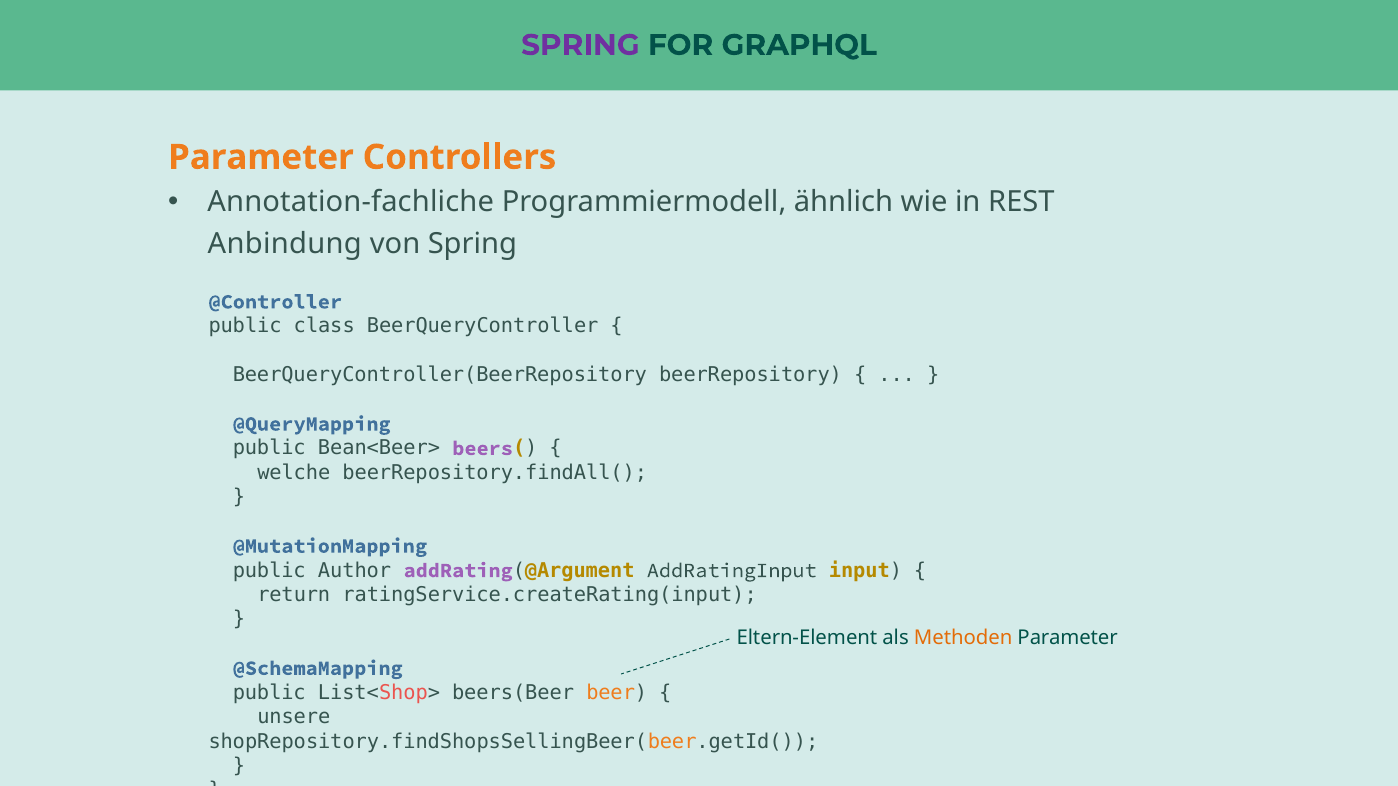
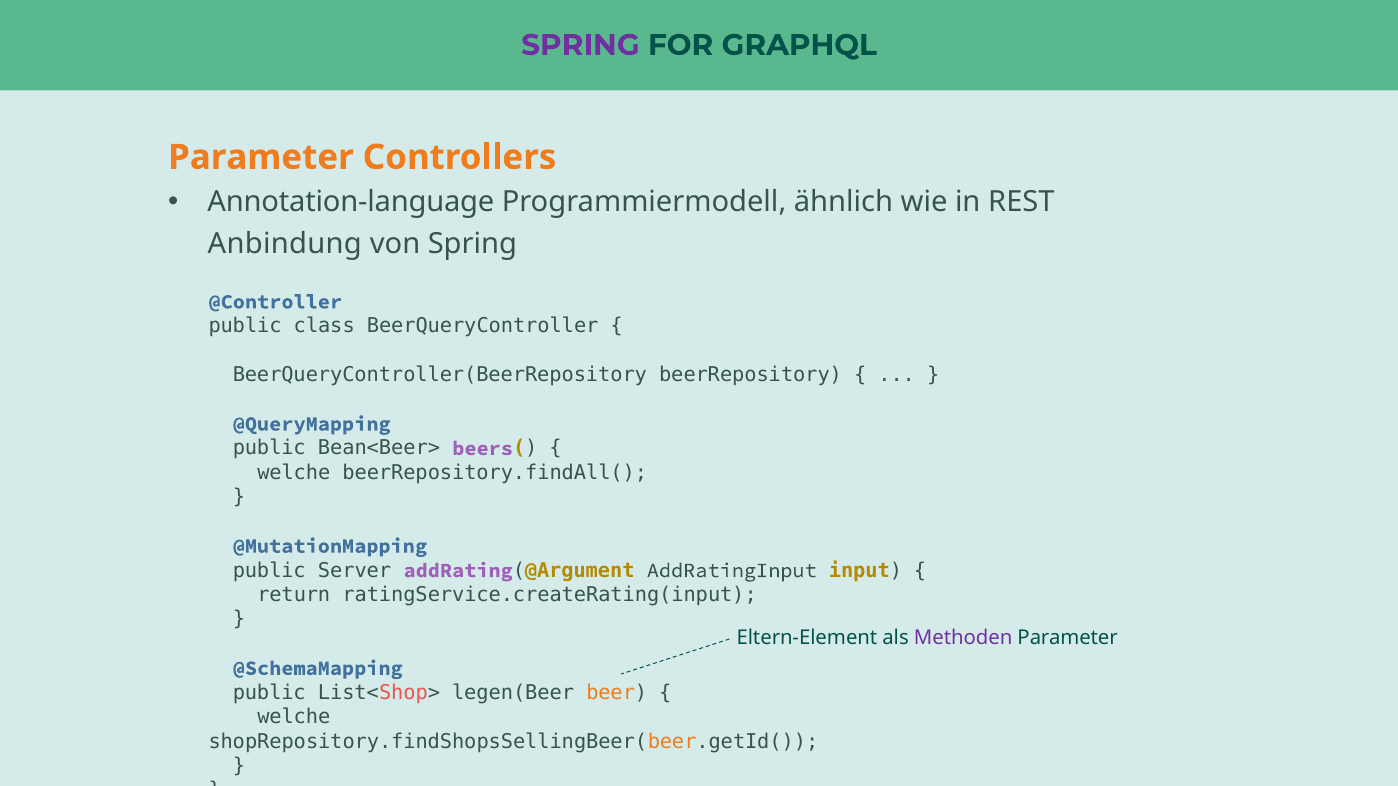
Annotation-fachliche: Annotation-fachliche -> Annotation-language
Author: Author -> Server
Methoden colour: orange -> purple
beers(Beer: beers(Beer -> legen(Beer
unsere at (294, 717): unsere -> welche
